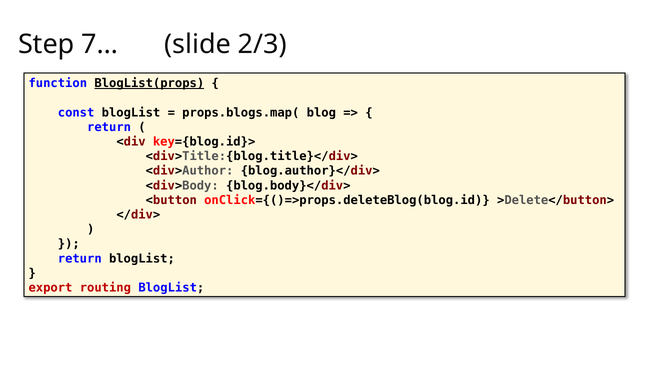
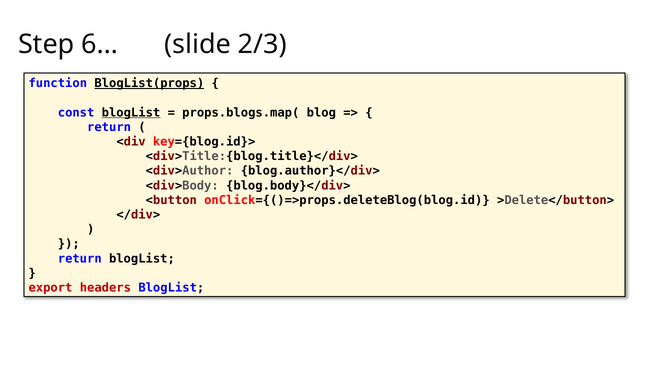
7…: 7… -> 6…
blogList at (131, 113) underline: none -> present
routing: routing -> headers
